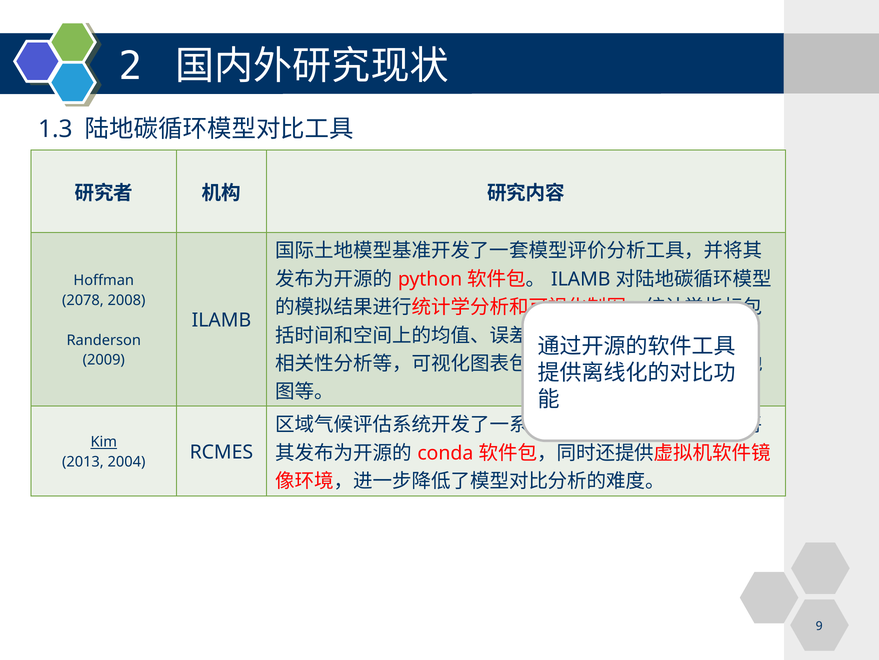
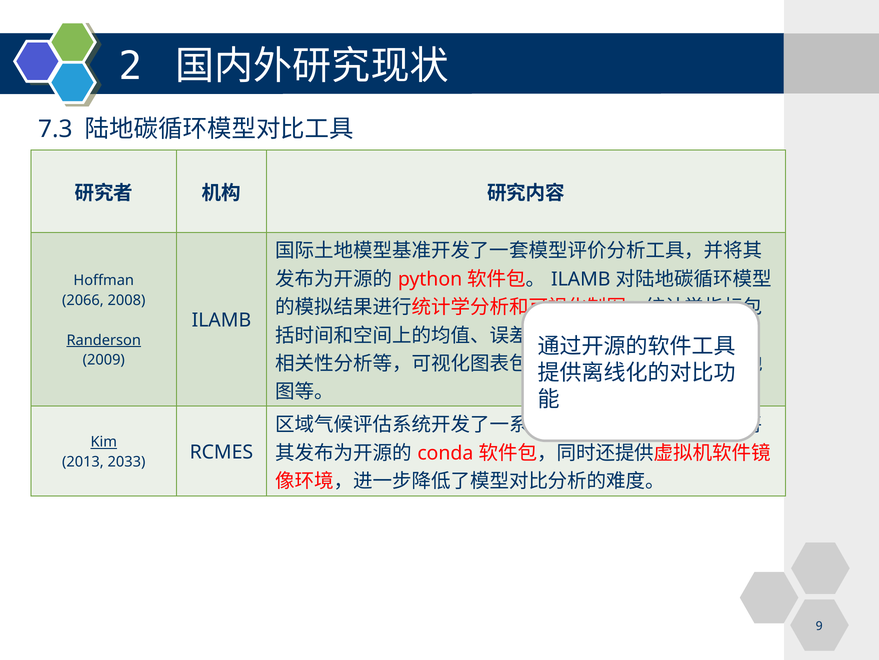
1.3: 1.3 -> 7.3
2078: 2078 -> 2066
Randerson underline: none -> present
2004: 2004 -> 2033
